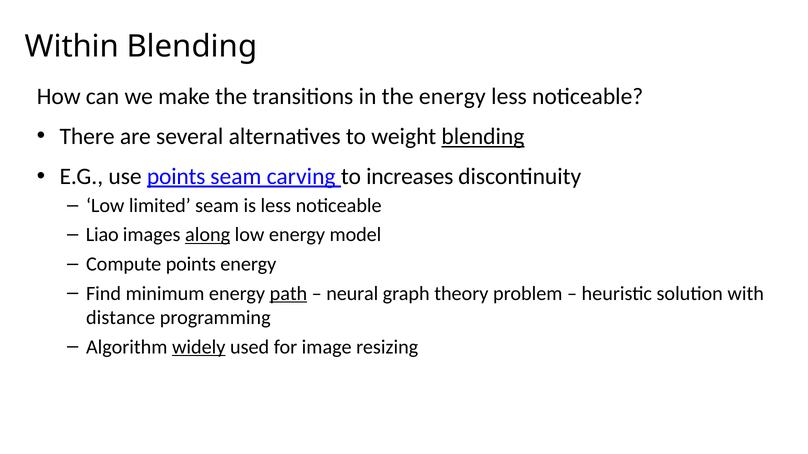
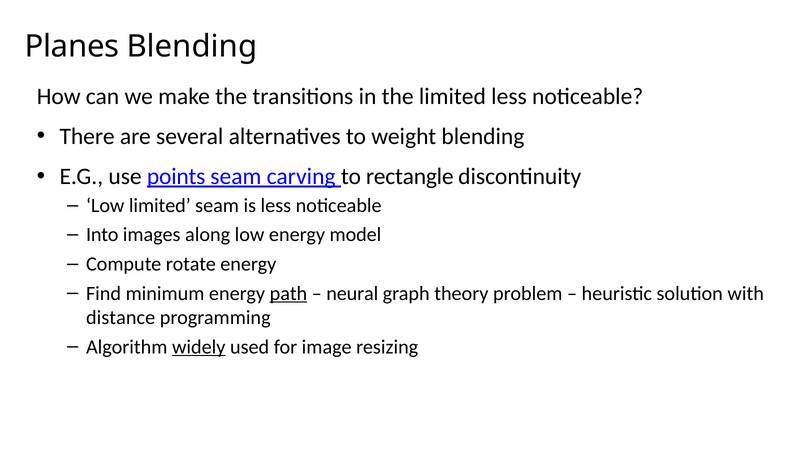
Within: Within -> Planes
the energy: energy -> limited
blending at (483, 137) underline: present -> none
increases: increases -> rectangle
Liao: Liao -> Into
along underline: present -> none
Compute points: points -> rotate
